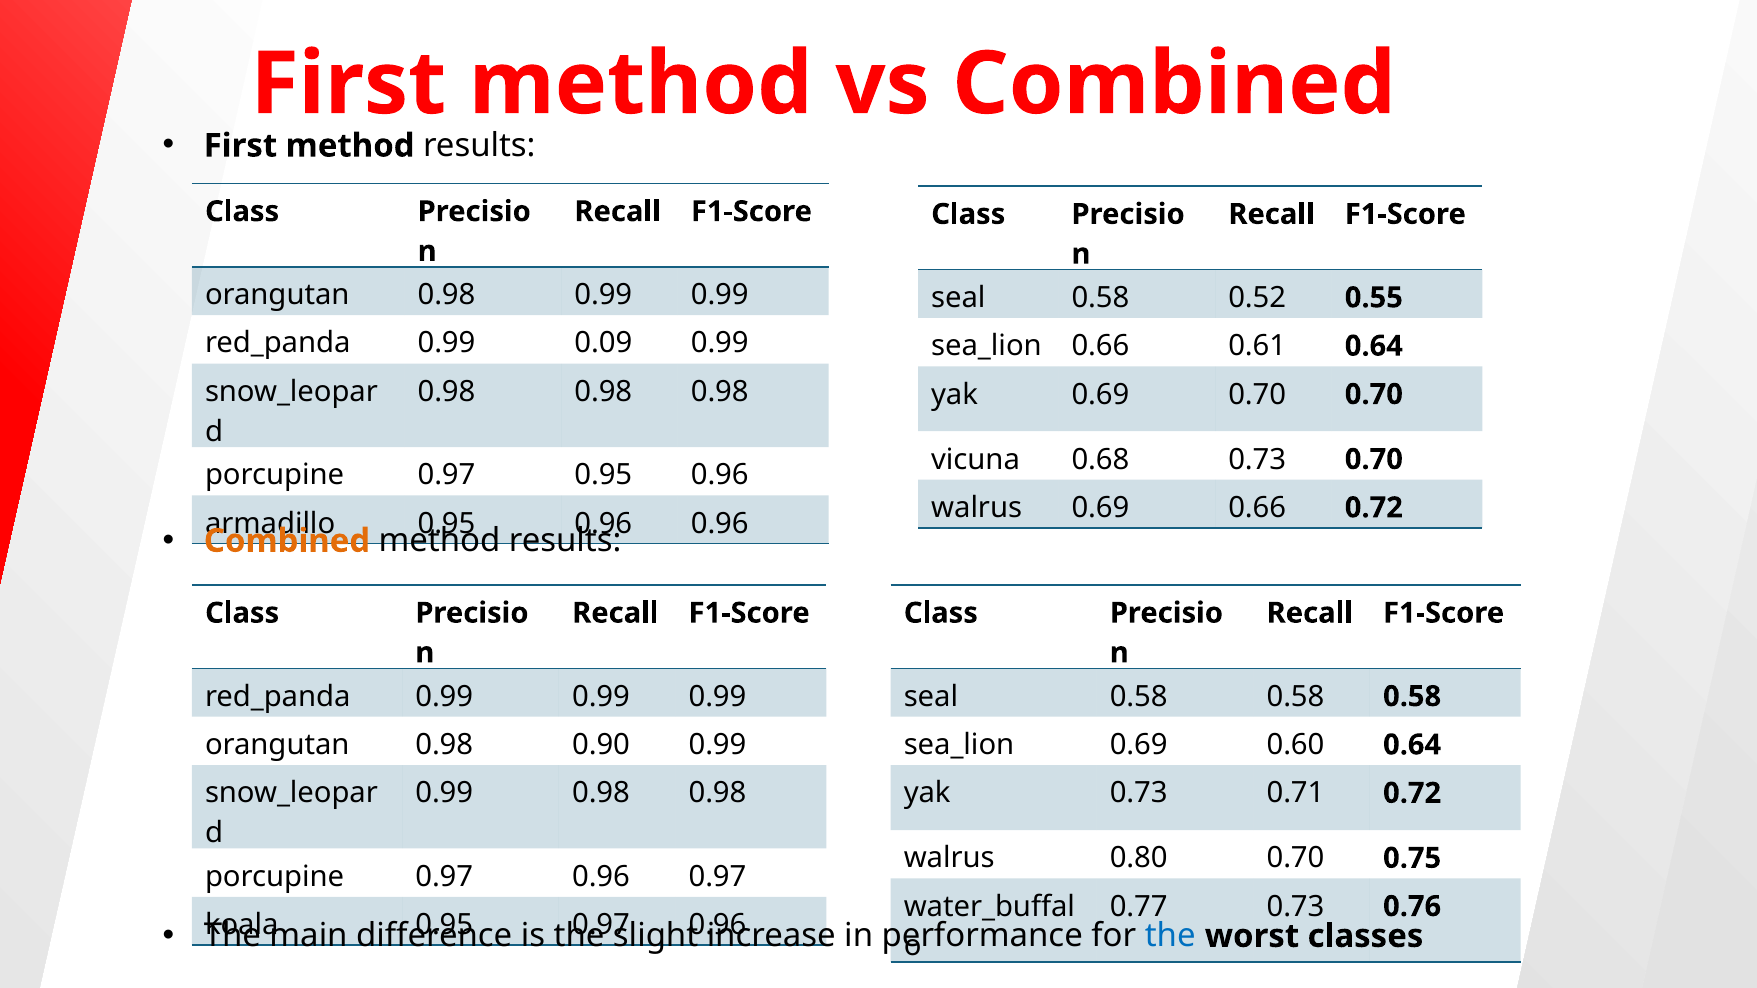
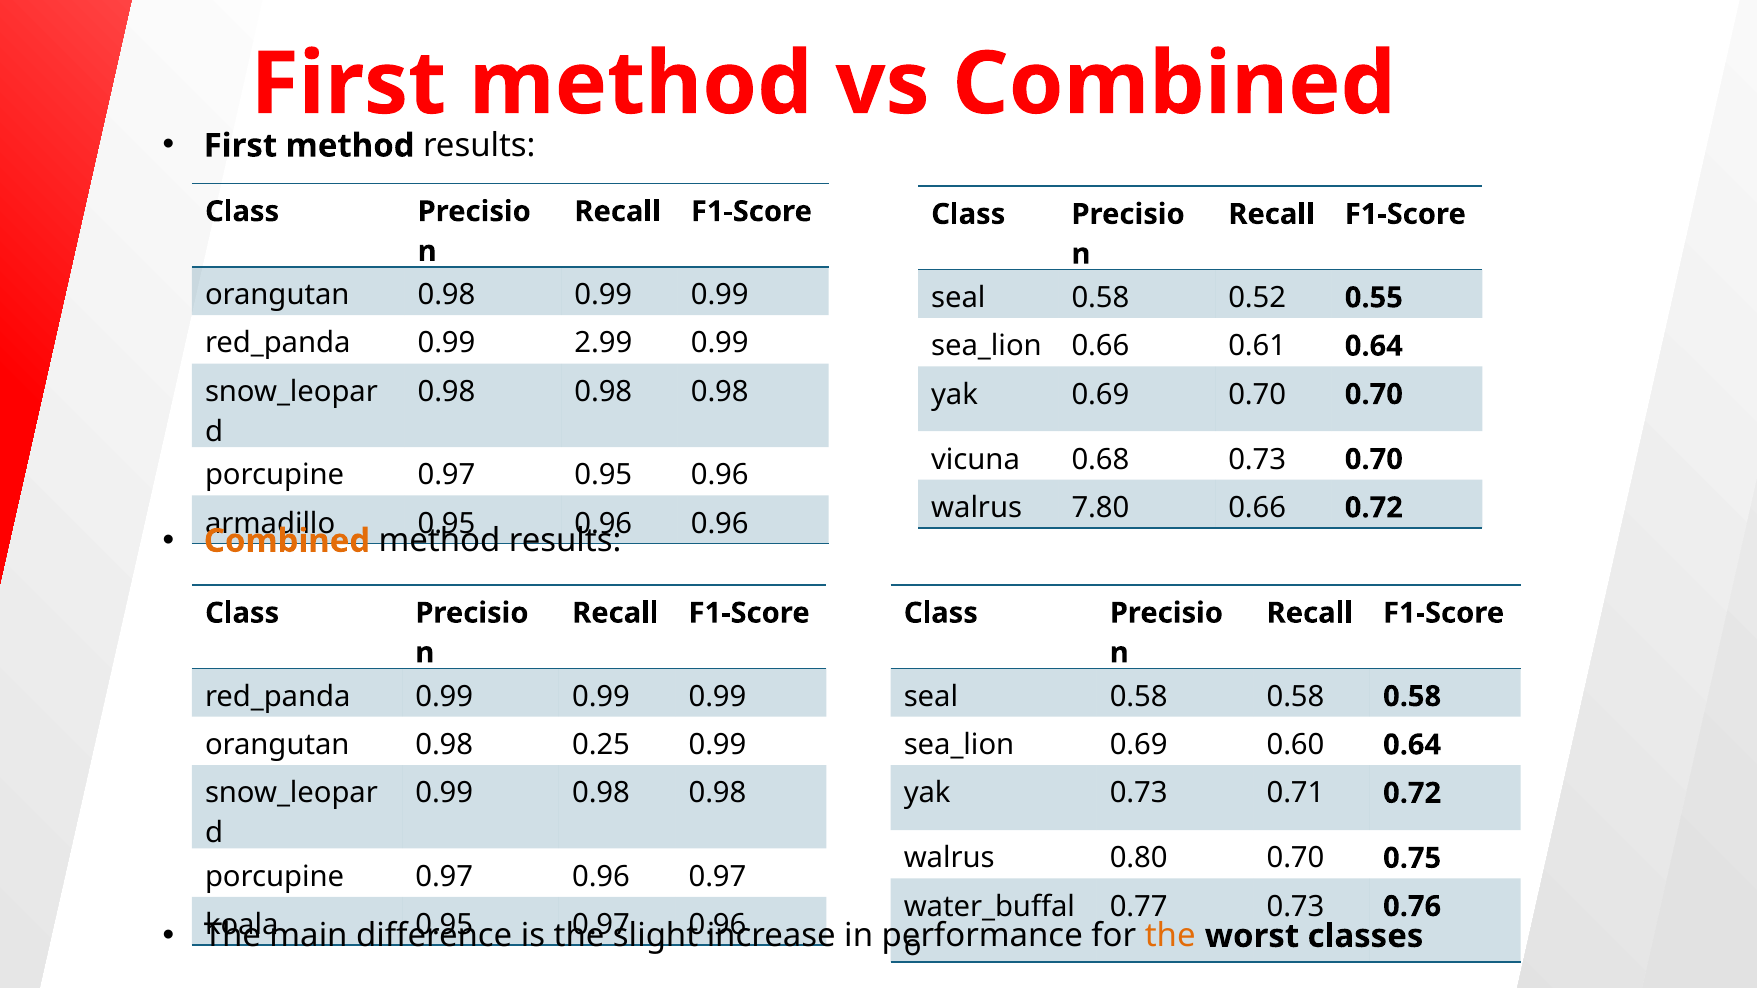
0.09: 0.09 -> 2.99
walrus 0.69: 0.69 -> 7.80
0.90: 0.90 -> 0.25
the at (1170, 936) colour: blue -> orange
